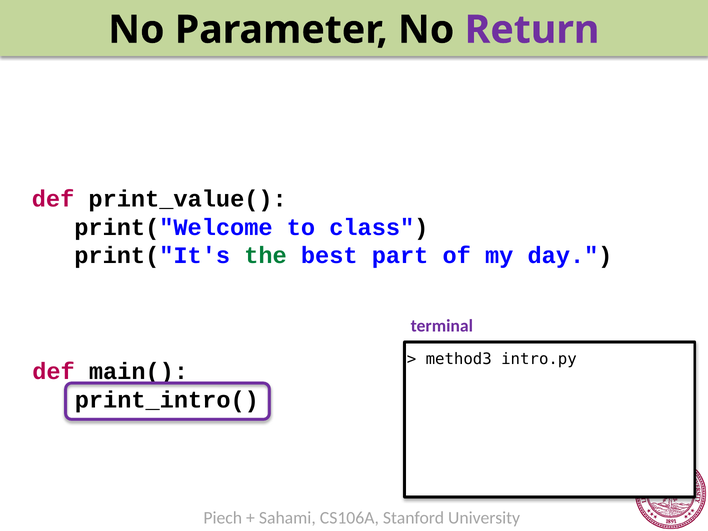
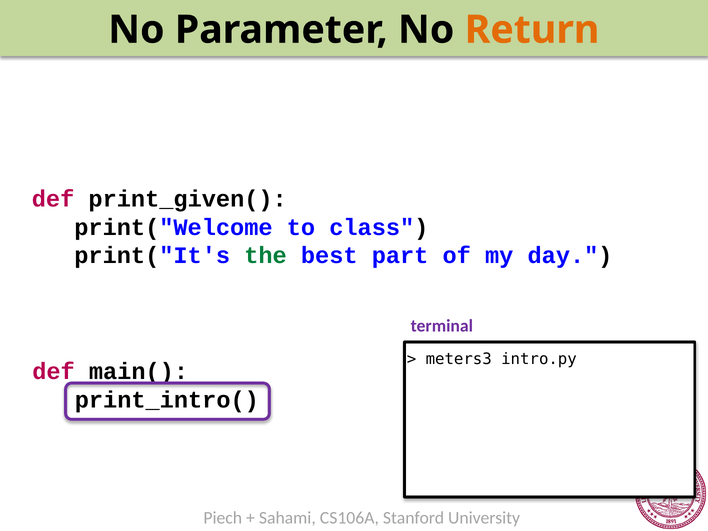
Return colour: purple -> orange
print_value(: print_value( -> print_given(
method3: method3 -> meters3
